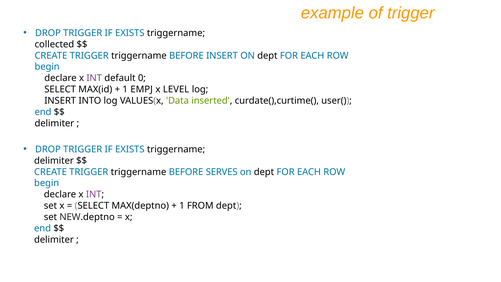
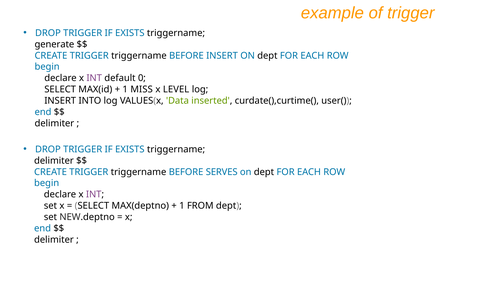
collected: collected -> generate
EMPJ: EMPJ -> MISS
